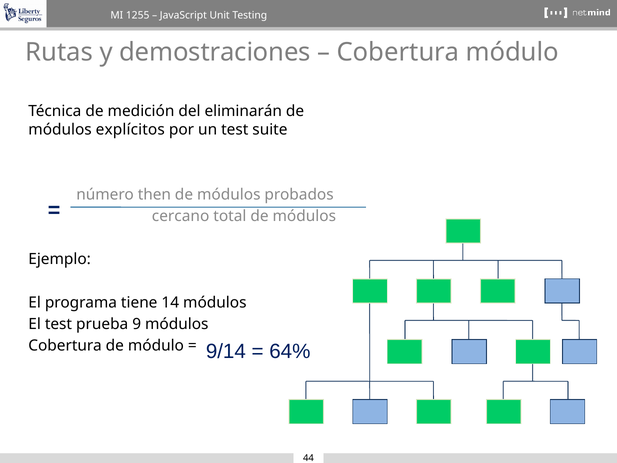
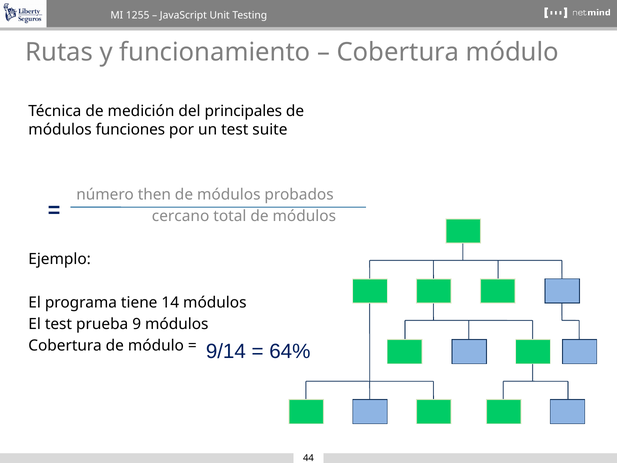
demostraciones: demostraciones -> funcionamiento
eliminarán: eliminarán -> principales
explícitos: explícitos -> funciones
